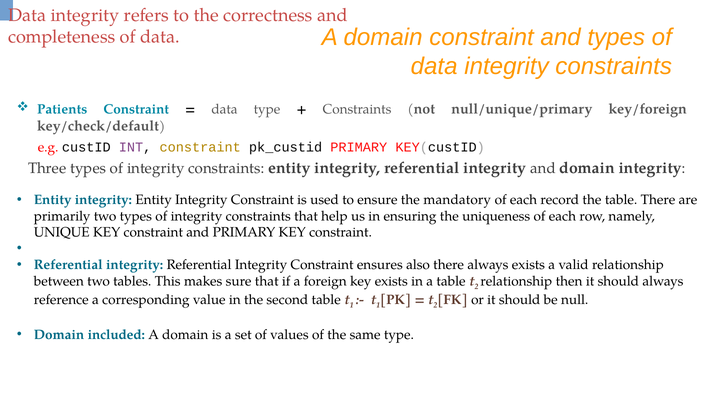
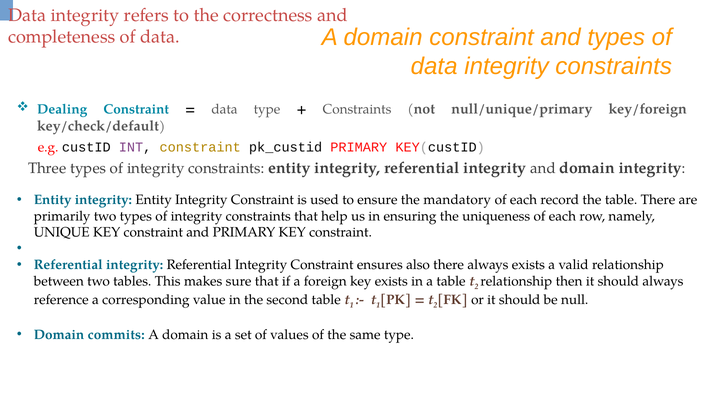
Patients: Patients -> Dealing
included: included -> commits
